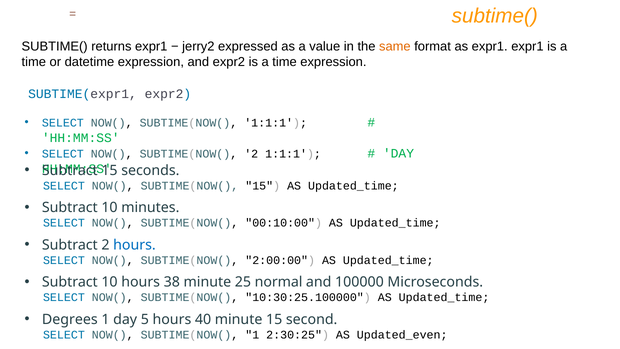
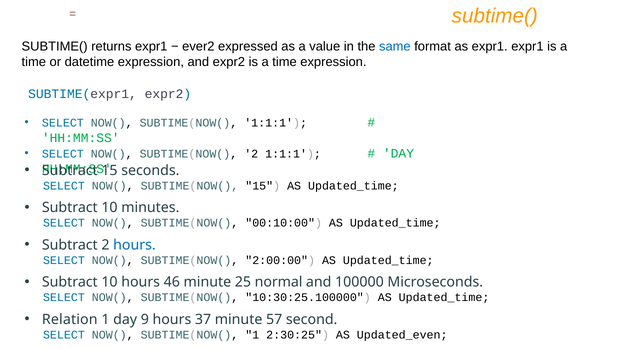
jerry2: jerry2 -> ever2
same colour: orange -> blue
38: 38 -> 46
Degrees: Degrees -> Relation
5: 5 -> 9
40: 40 -> 37
minute 15: 15 -> 57
